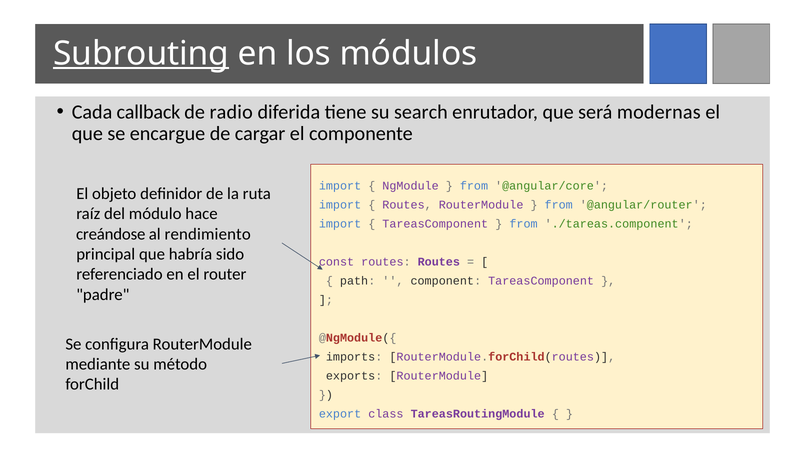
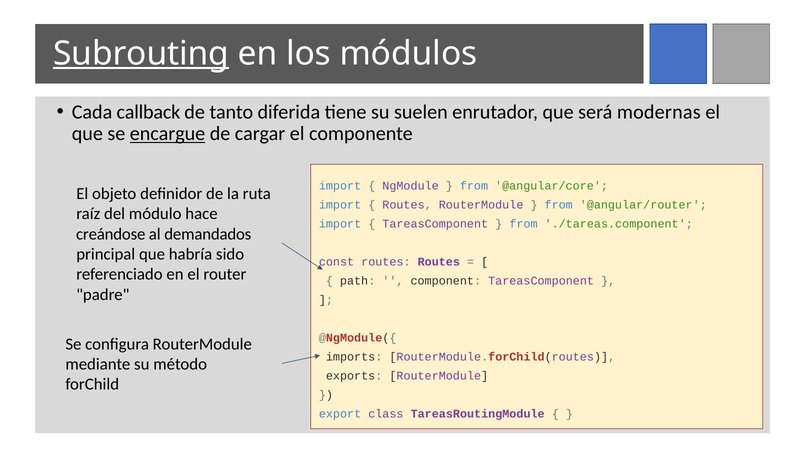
radio: radio -> tanto
search: search -> suelen
encargue underline: none -> present
rendimiento: rendimiento -> demandados
